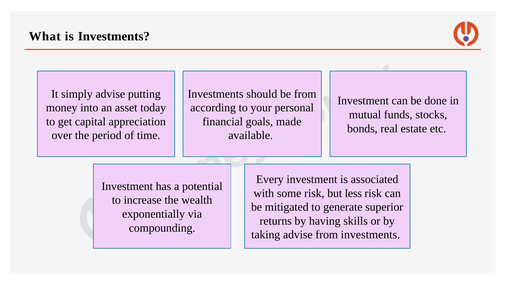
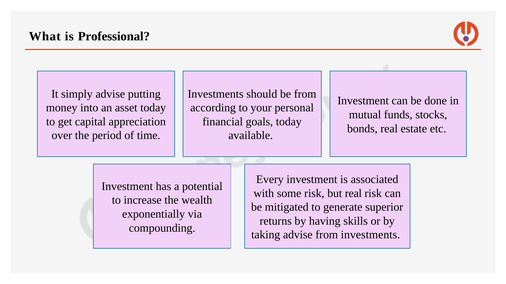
is Investments: Investments -> Professional
goals made: made -> today
but less: less -> real
